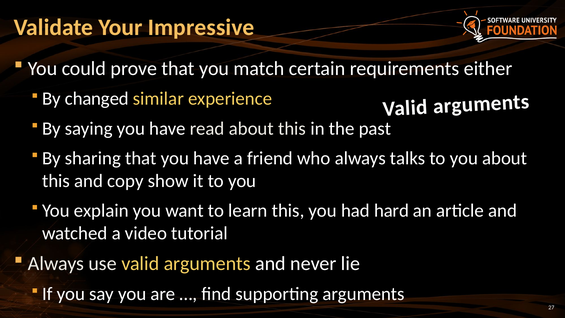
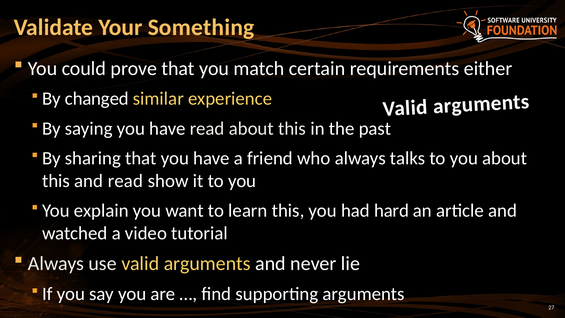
Impressive: Impressive -> Something
and copy: copy -> read
